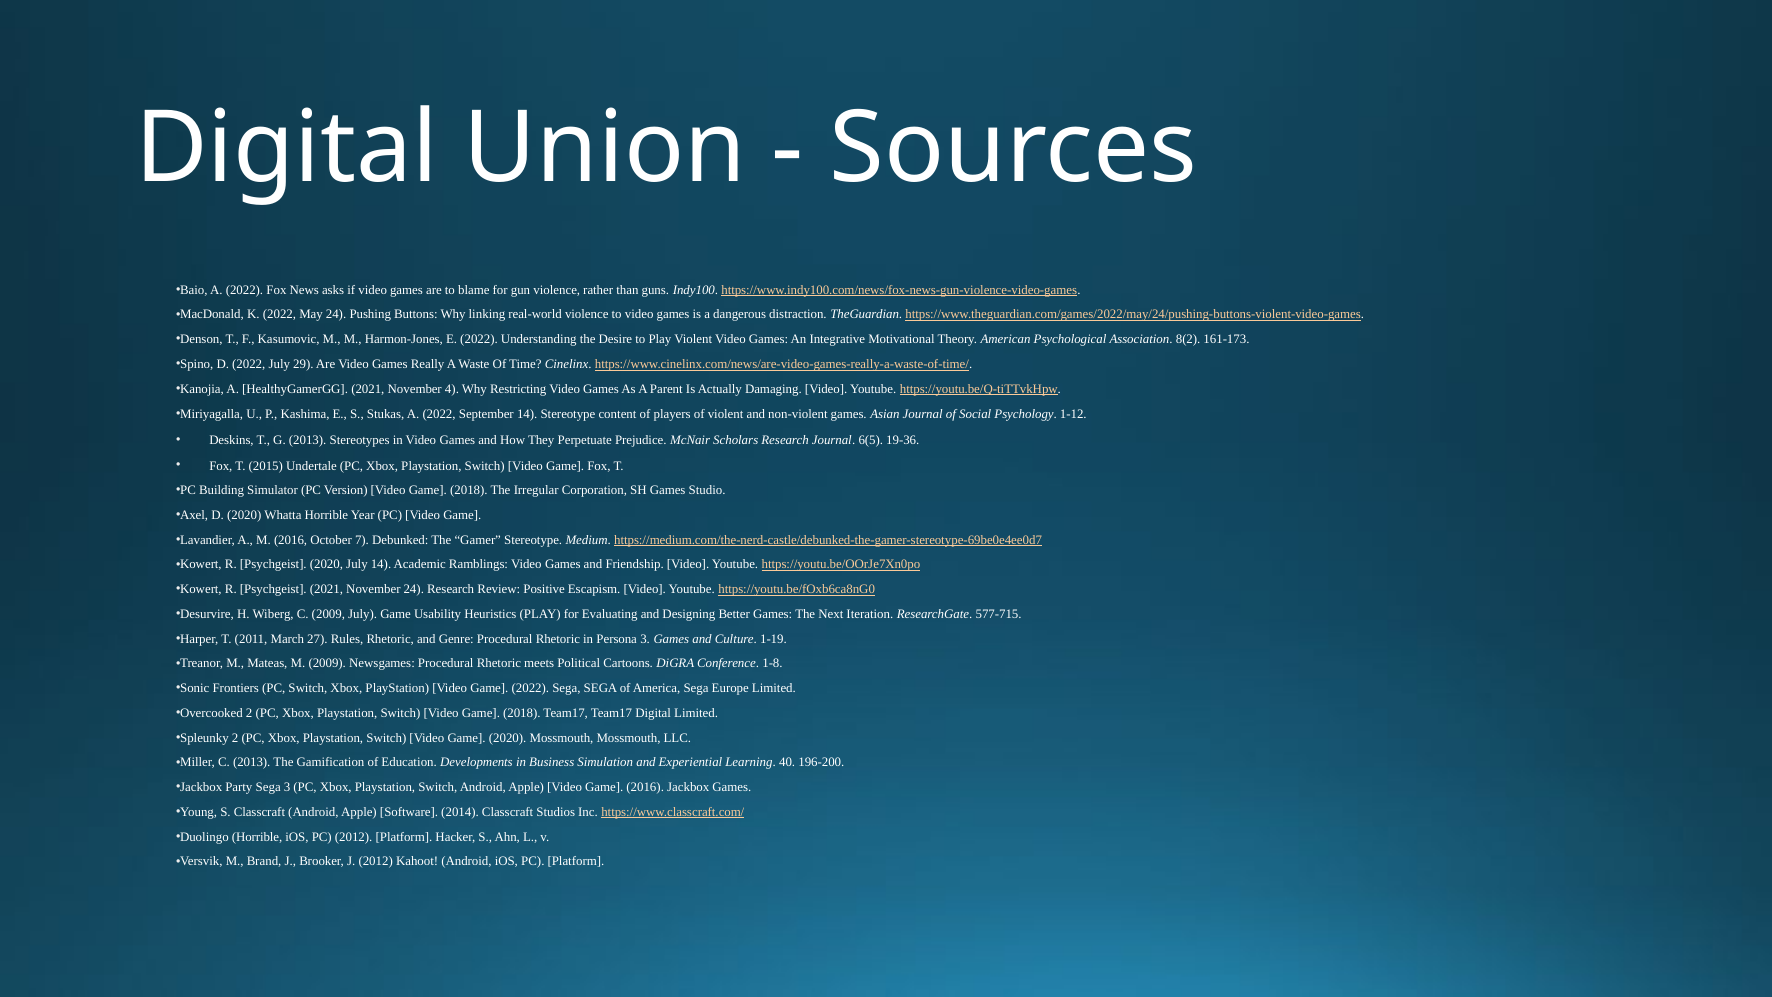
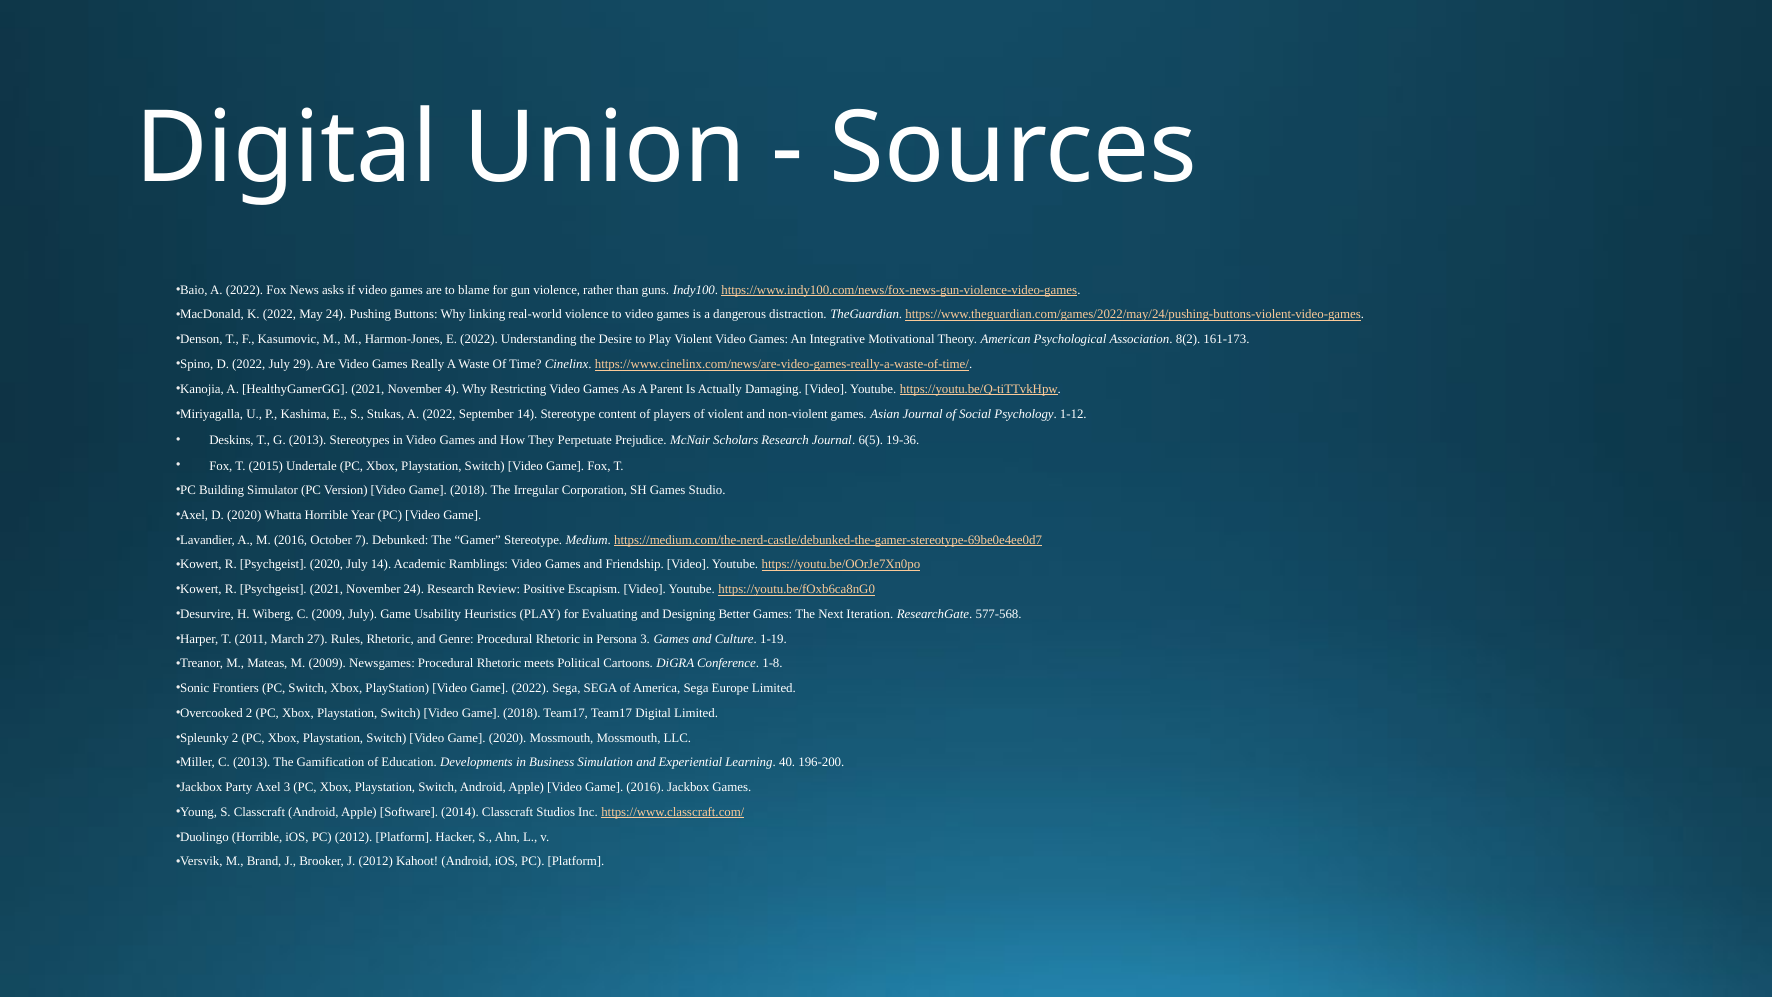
577-715: 577-715 -> 577-568
Party Sega: Sega -> Axel
